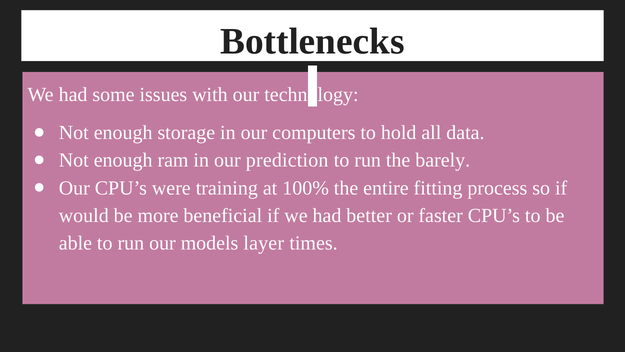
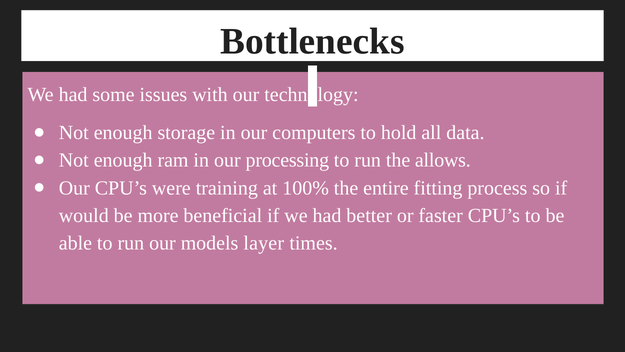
prediction: prediction -> processing
barely: barely -> allows
